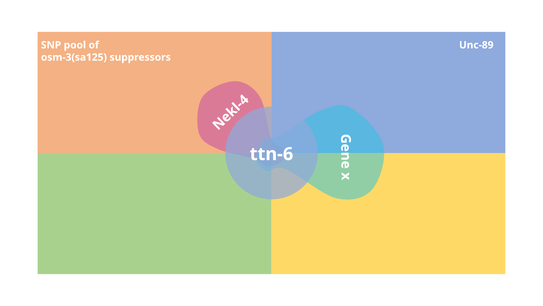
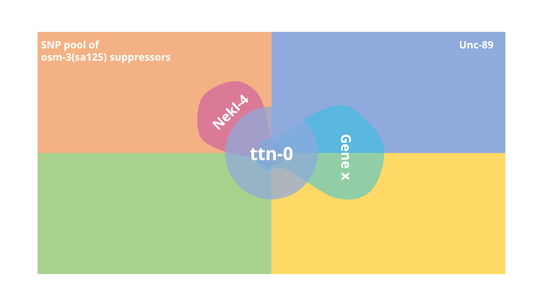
ttn-6: ttn-6 -> ttn-0
